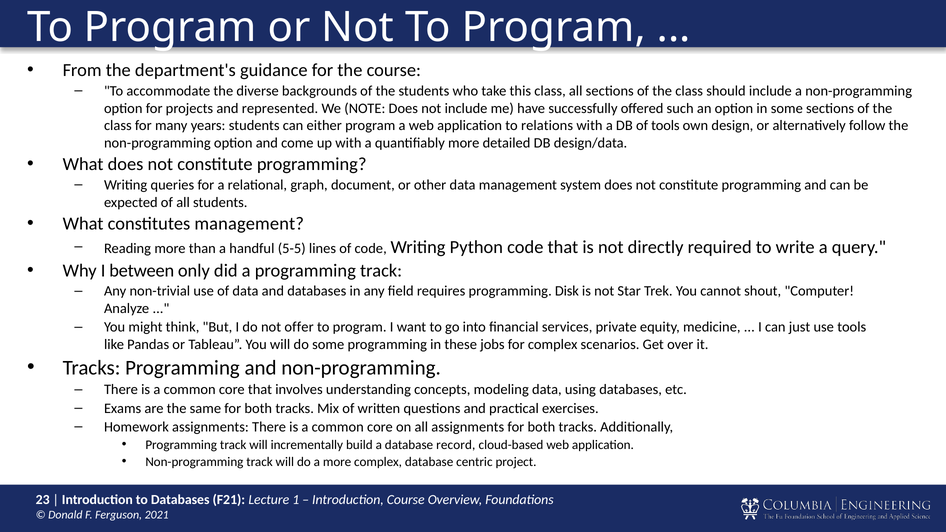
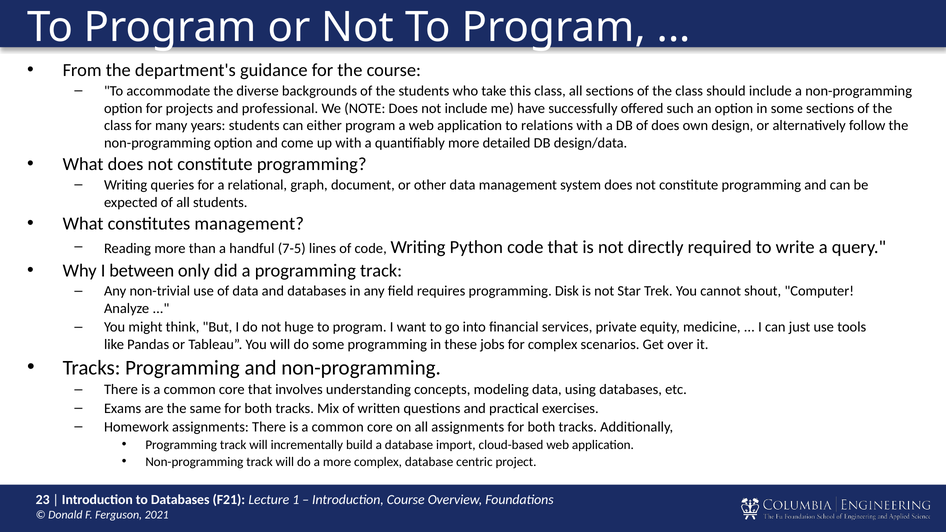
represented: represented -> professional
of tools: tools -> does
5-5: 5-5 -> 7-5
offer: offer -> huge
record: record -> import
